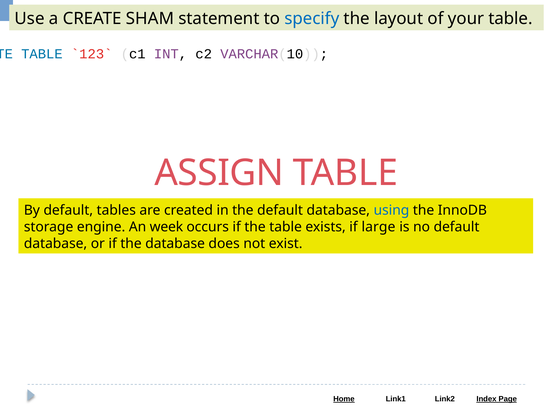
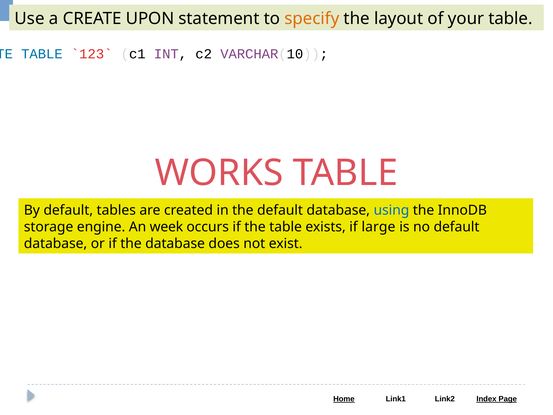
SHAM: SHAM -> UPON
specify colour: blue -> orange
ASSIGN: ASSIGN -> WORKS
